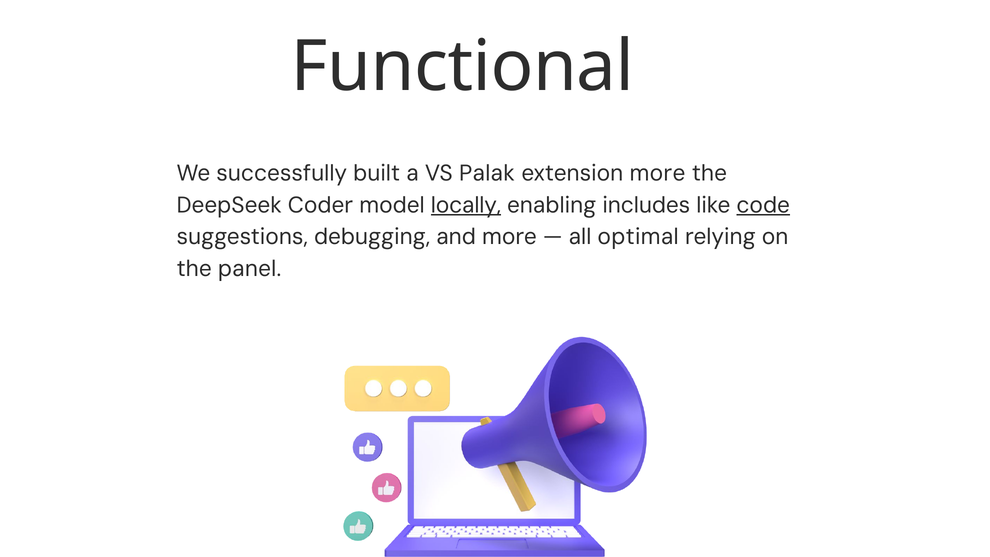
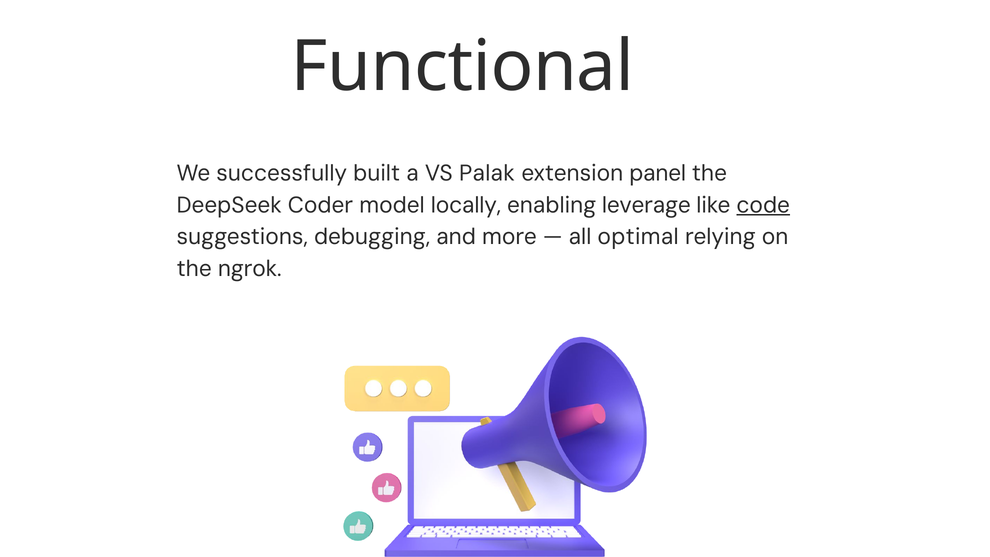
extension more: more -> panel
locally underline: present -> none
includes: includes -> leverage
panel: panel -> ngrok
